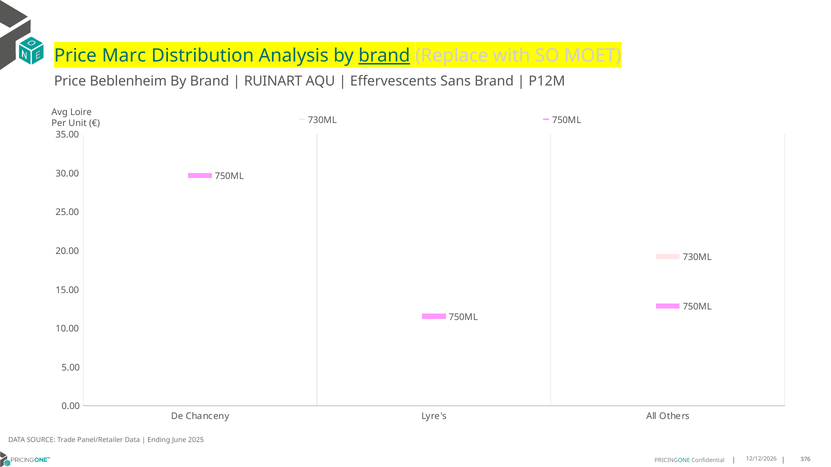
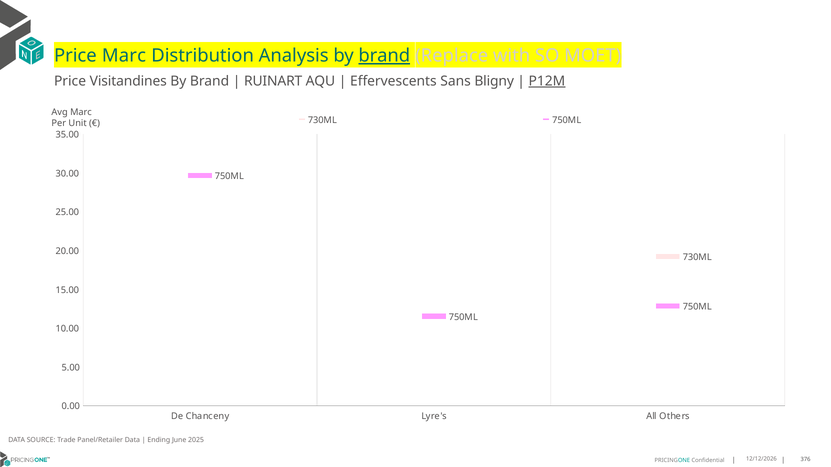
Beblenheim: Beblenheim -> Visitandines
Sans Brand: Brand -> Bligny
P12M underline: none -> present
Avg Loire: Loire -> Marc
